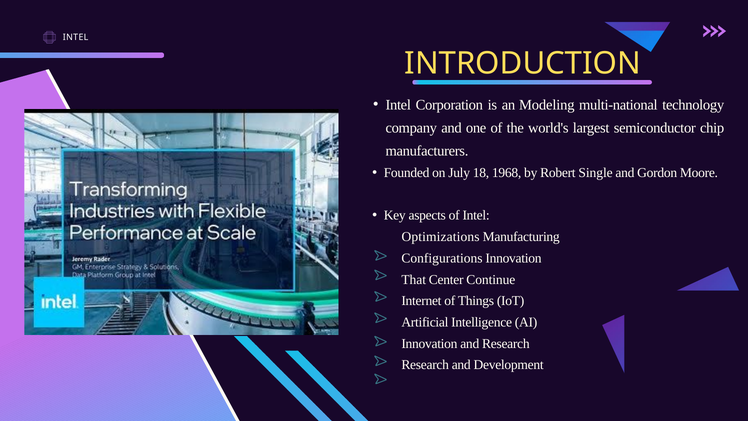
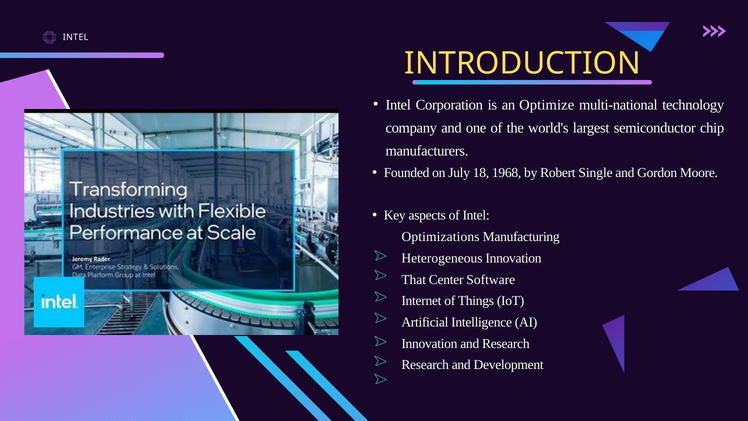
Modeling: Modeling -> Optimize
Configurations: Configurations -> Heterogeneous
Continue: Continue -> Software
